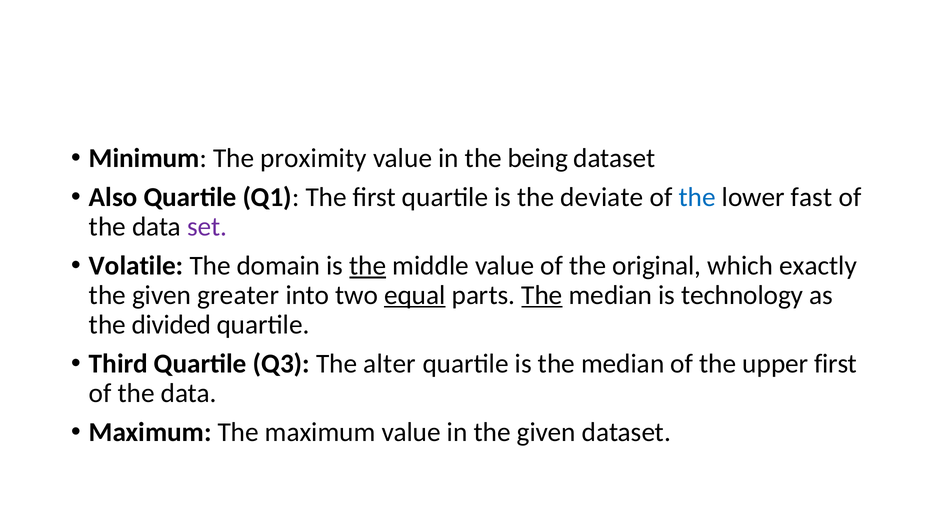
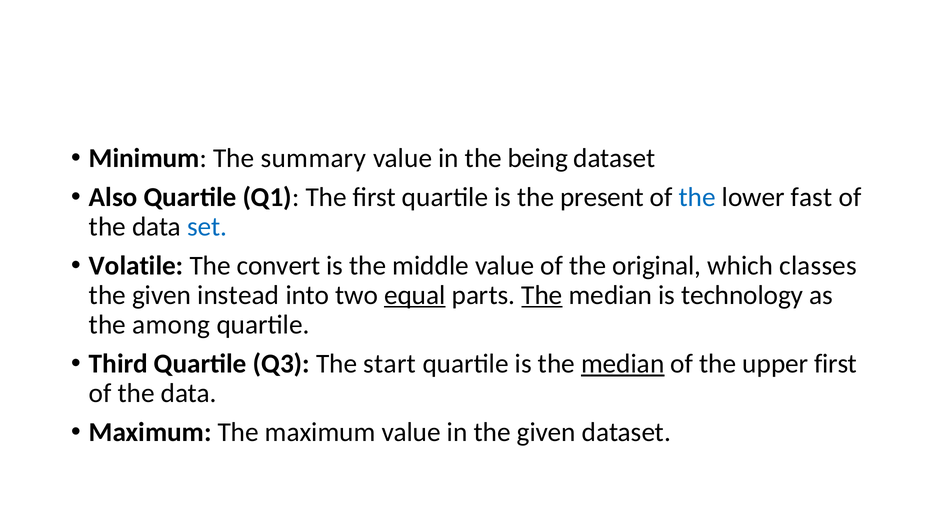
proximity: proximity -> summary
deviate: deviate -> present
set colour: purple -> blue
domain: domain -> convert
the at (368, 266) underline: present -> none
exactly: exactly -> classes
greater: greater -> instead
divided: divided -> among
alter: alter -> start
median at (623, 364) underline: none -> present
